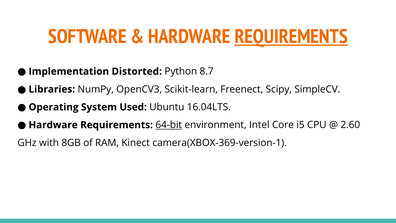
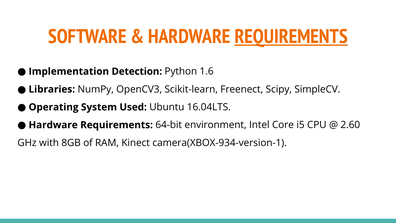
Distorted: Distorted -> Detection
8.7: 8.7 -> 1.6
64-bit underline: present -> none
camera(XBOX-369-version-1: camera(XBOX-369-version-1 -> camera(XBOX-934-version-1
